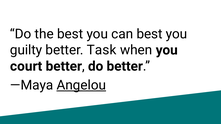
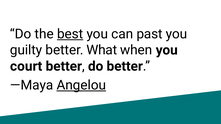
best at (70, 34) underline: none -> present
can best: best -> past
Task: Task -> What
